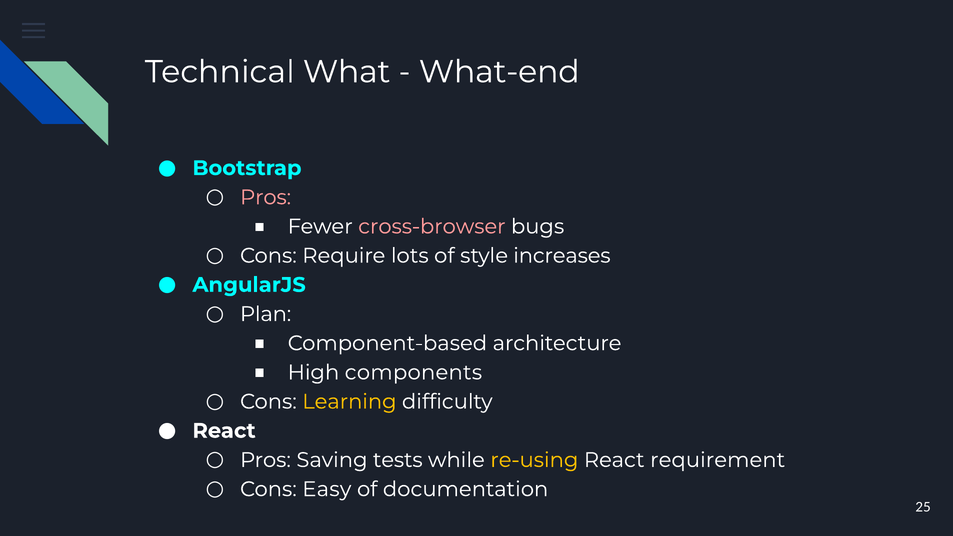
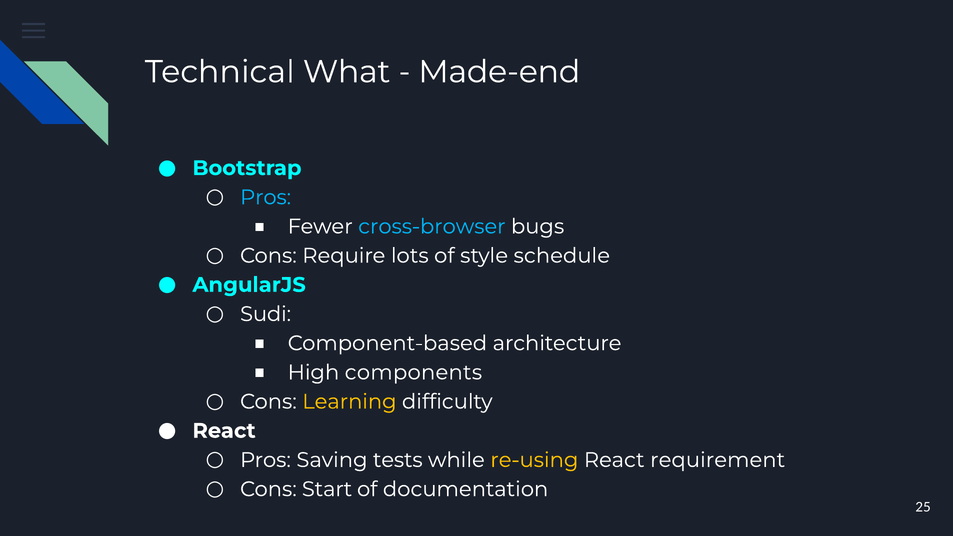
What-end: What-end -> Made-end
Pros at (266, 197) colour: pink -> light blue
cross-browser colour: pink -> light blue
increases: increases -> schedule
Plan: Plan -> Sudi
Easy: Easy -> Start
